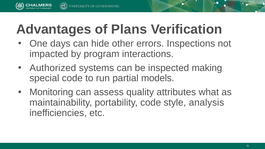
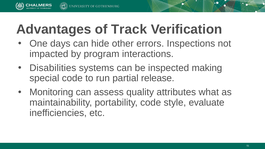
Plans: Plans -> Track
Authorized: Authorized -> Disabilities
models: models -> release
analysis: analysis -> evaluate
